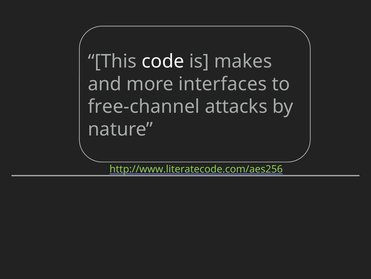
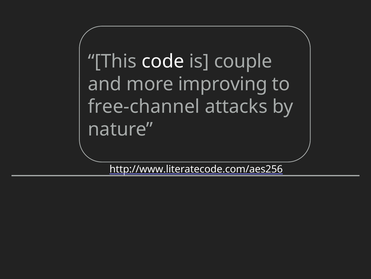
makes: makes -> couple
interfaces: interfaces -> improving
http://www.literatecode.com/aes256 colour: light green -> white
